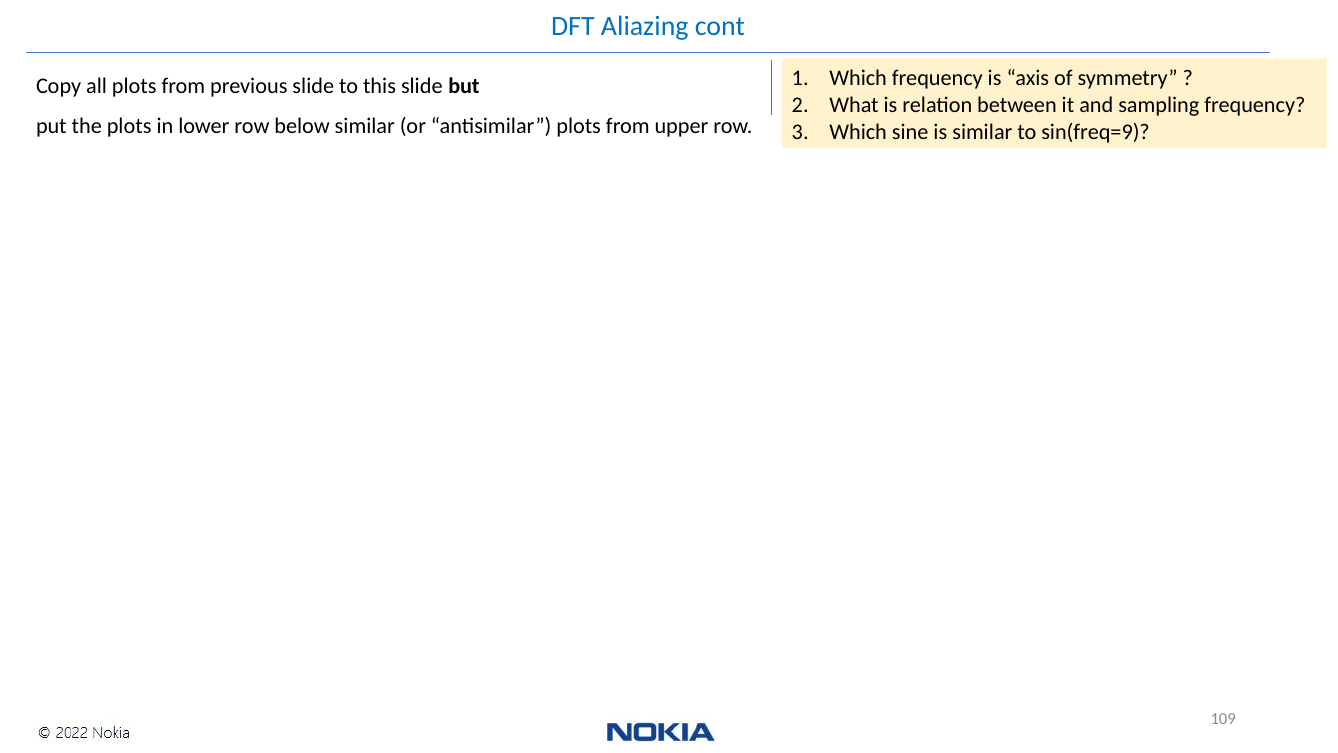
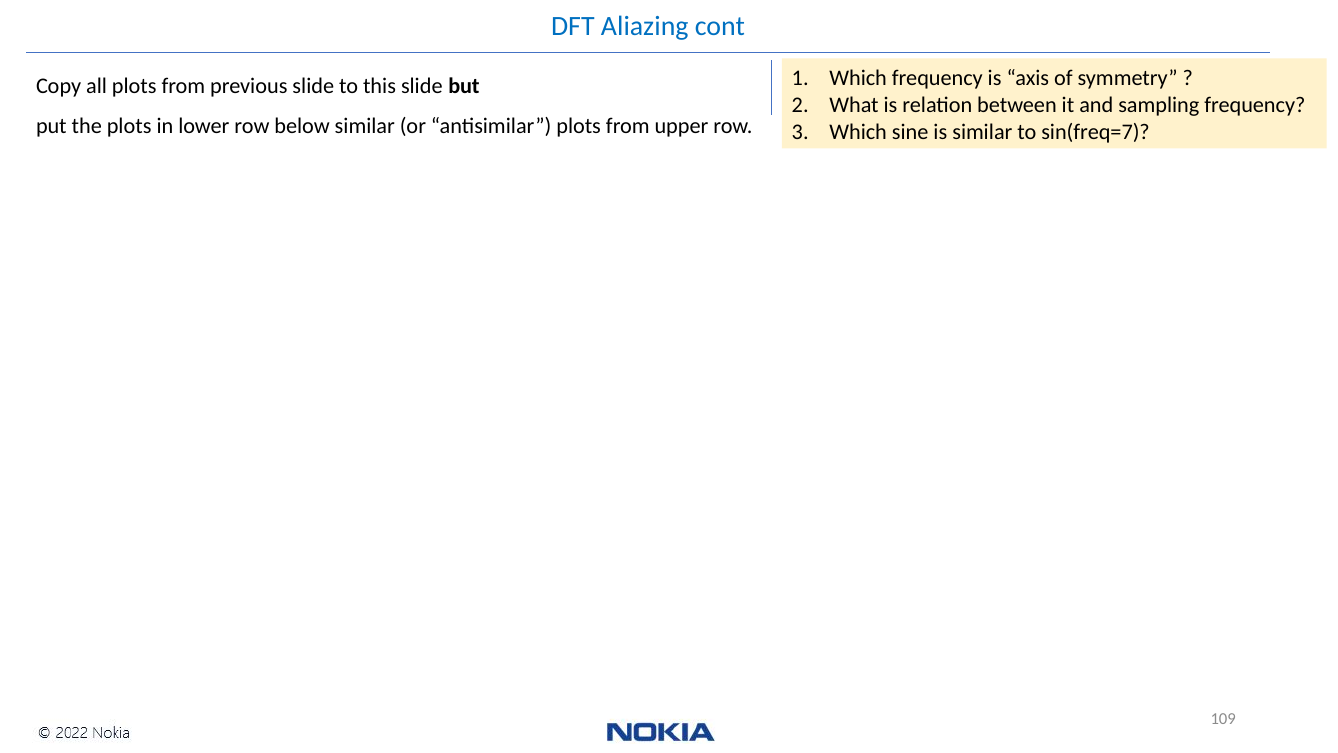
sin(freq=9: sin(freq=9 -> sin(freq=7
